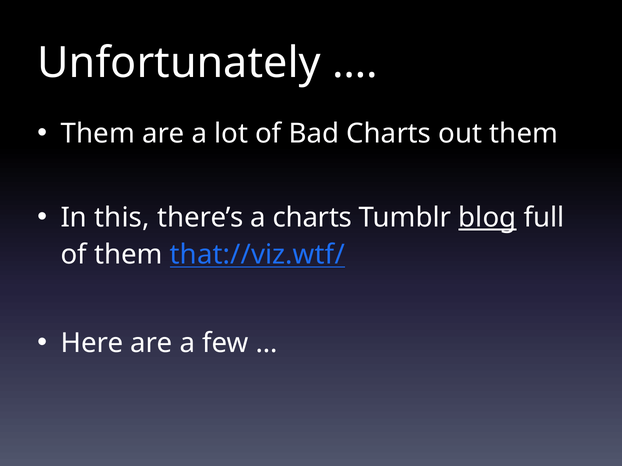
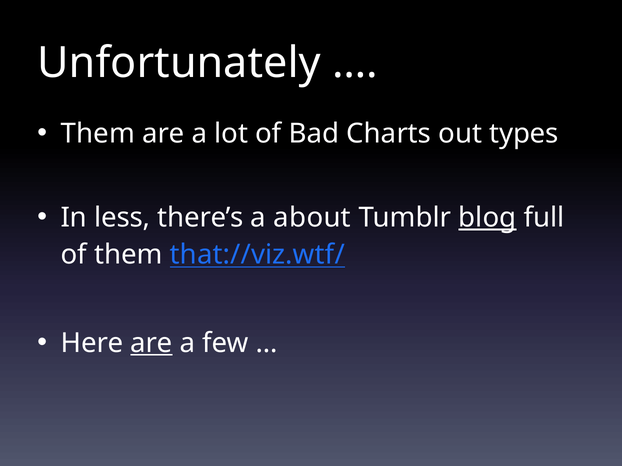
out them: them -> types
this: this -> less
a charts: charts -> about
are at (151, 343) underline: none -> present
